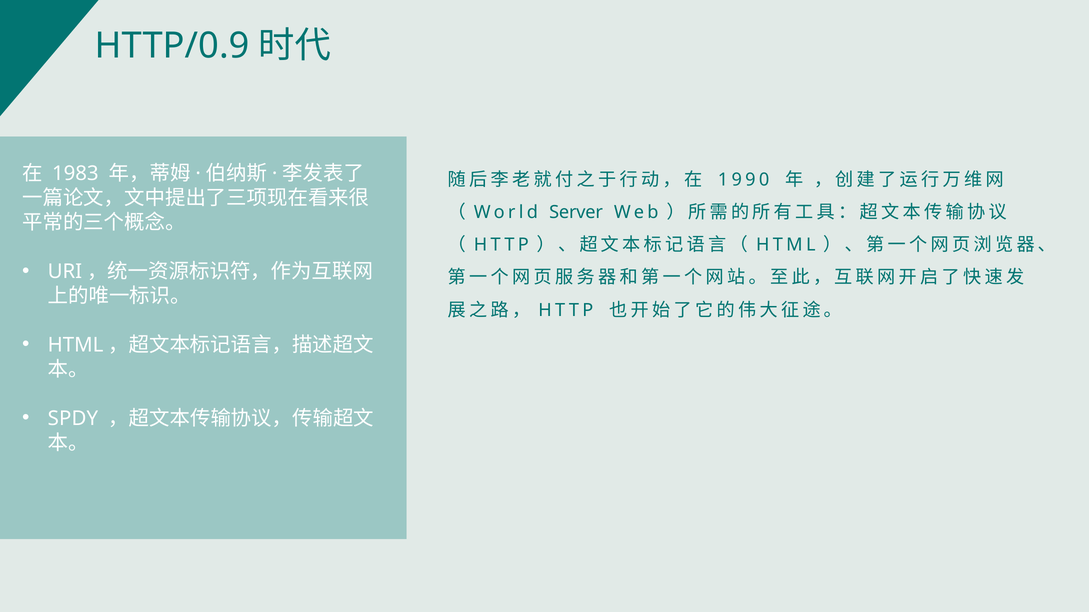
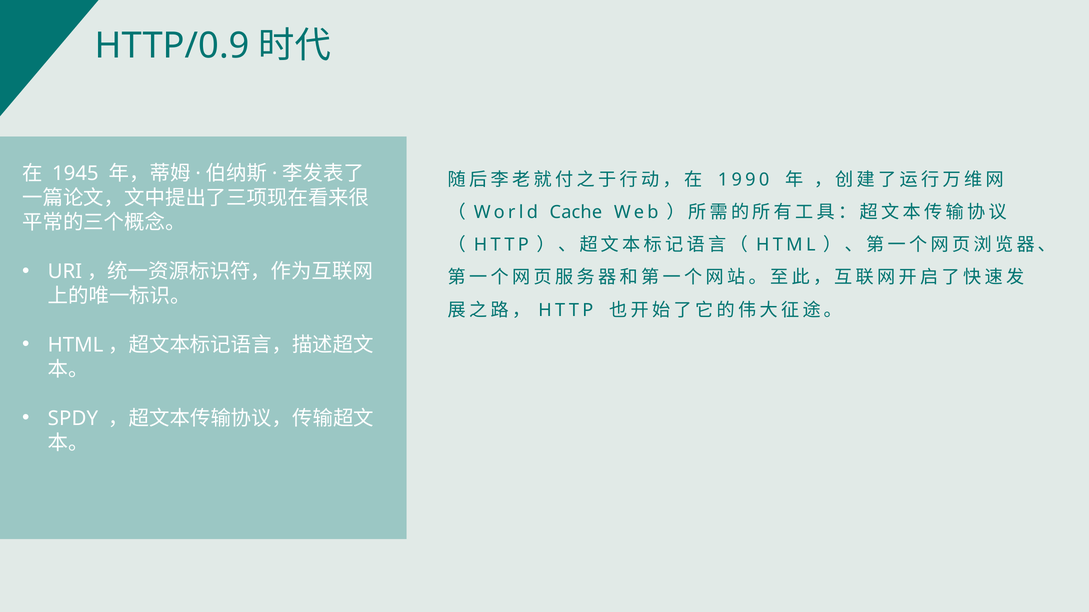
1983: 1983 -> 1945
Server: Server -> Cache
